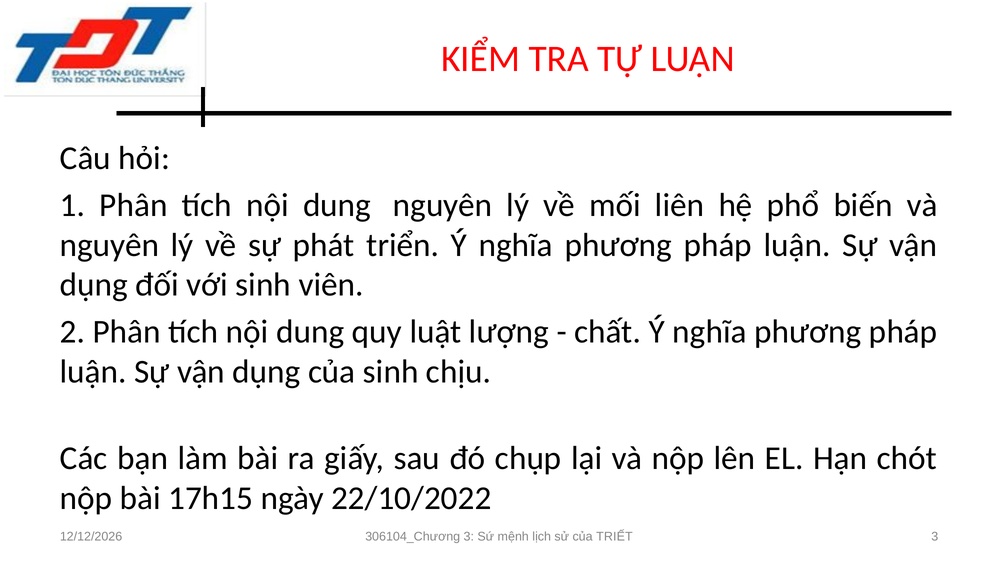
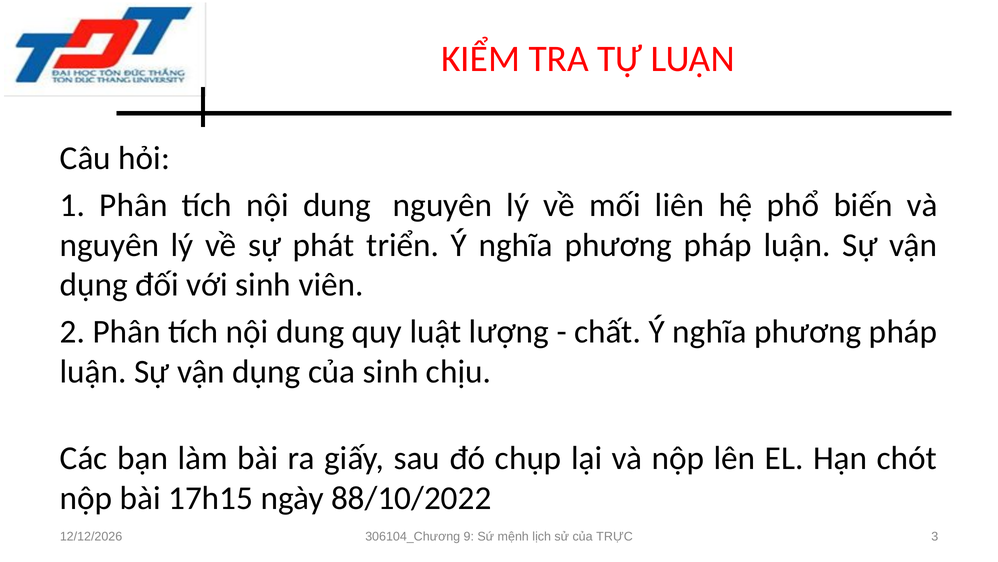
22/10/2022: 22/10/2022 -> 88/10/2022
306104_Chương 3: 3 -> 9
TRIẾT: TRIẾT -> TRỰC
